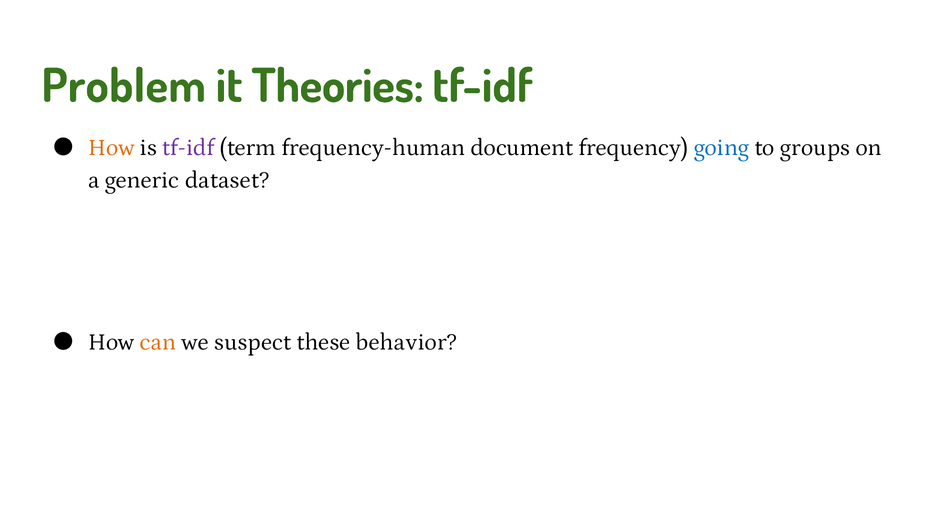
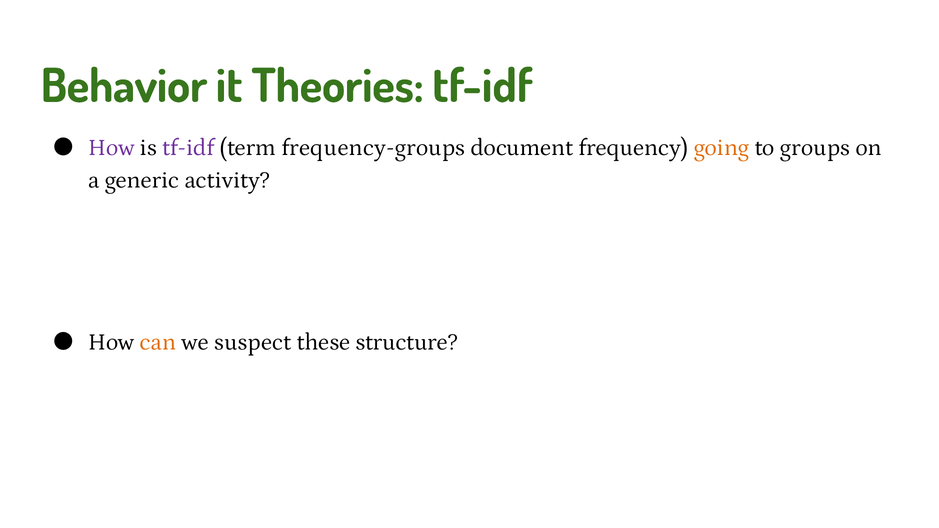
Problem: Problem -> Behavior
How at (112, 148) colour: orange -> purple
frequency-human: frequency-human -> frequency-groups
going colour: blue -> orange
dataset: dataset -> activity
behavior: behavior -> structure
